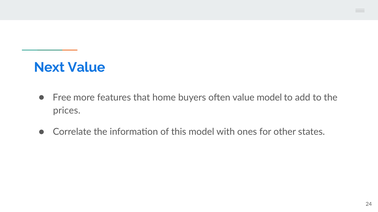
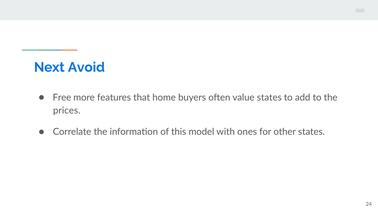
Next Value: Value -> Avoid
value model: model -> states
